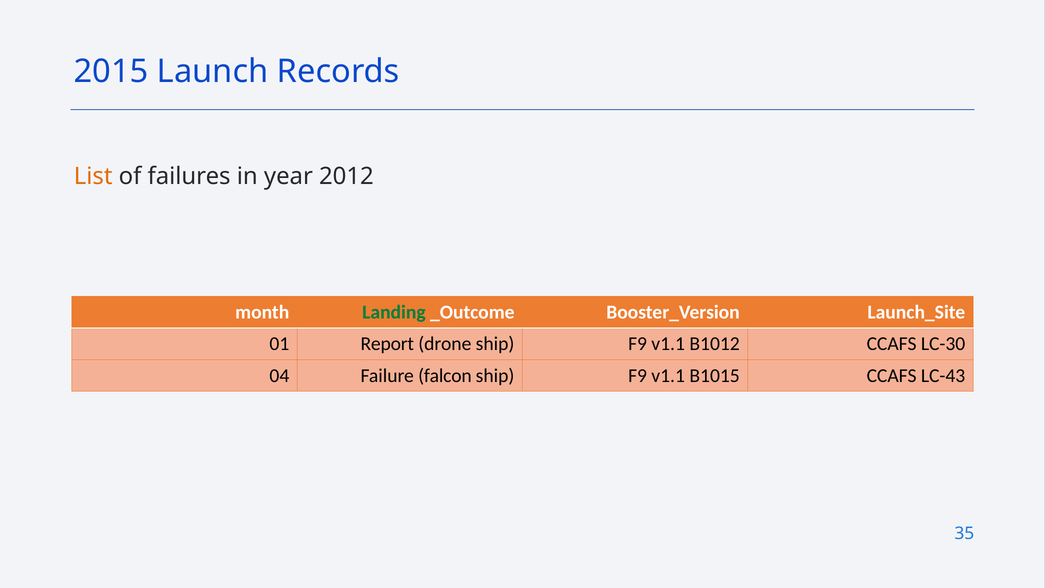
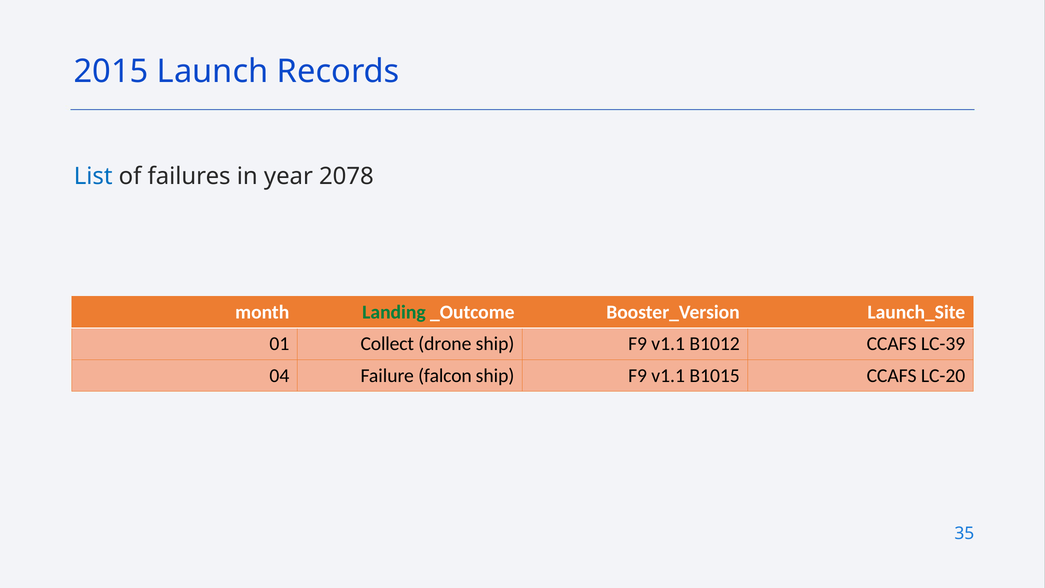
List colour: orange -> blue
2012: 2012 -> 2078
Report: Report -> Collect
LC-30: LC-30 -> LC-39
LC-43: LC-43 -> LC-20
